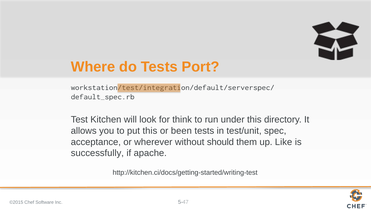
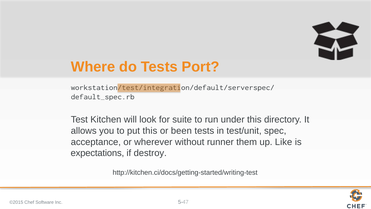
think: think -> suite
should: should -> runner
successfully: successfully -> expectations
apache: apache -> destroy
